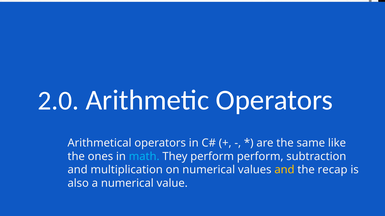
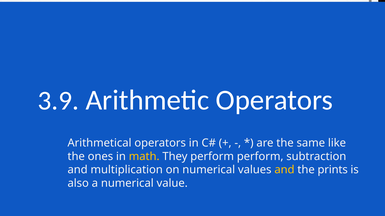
2.0: 2.0 -> 3.9
math colour: light blue -> yellow
recap: recap -> prints
